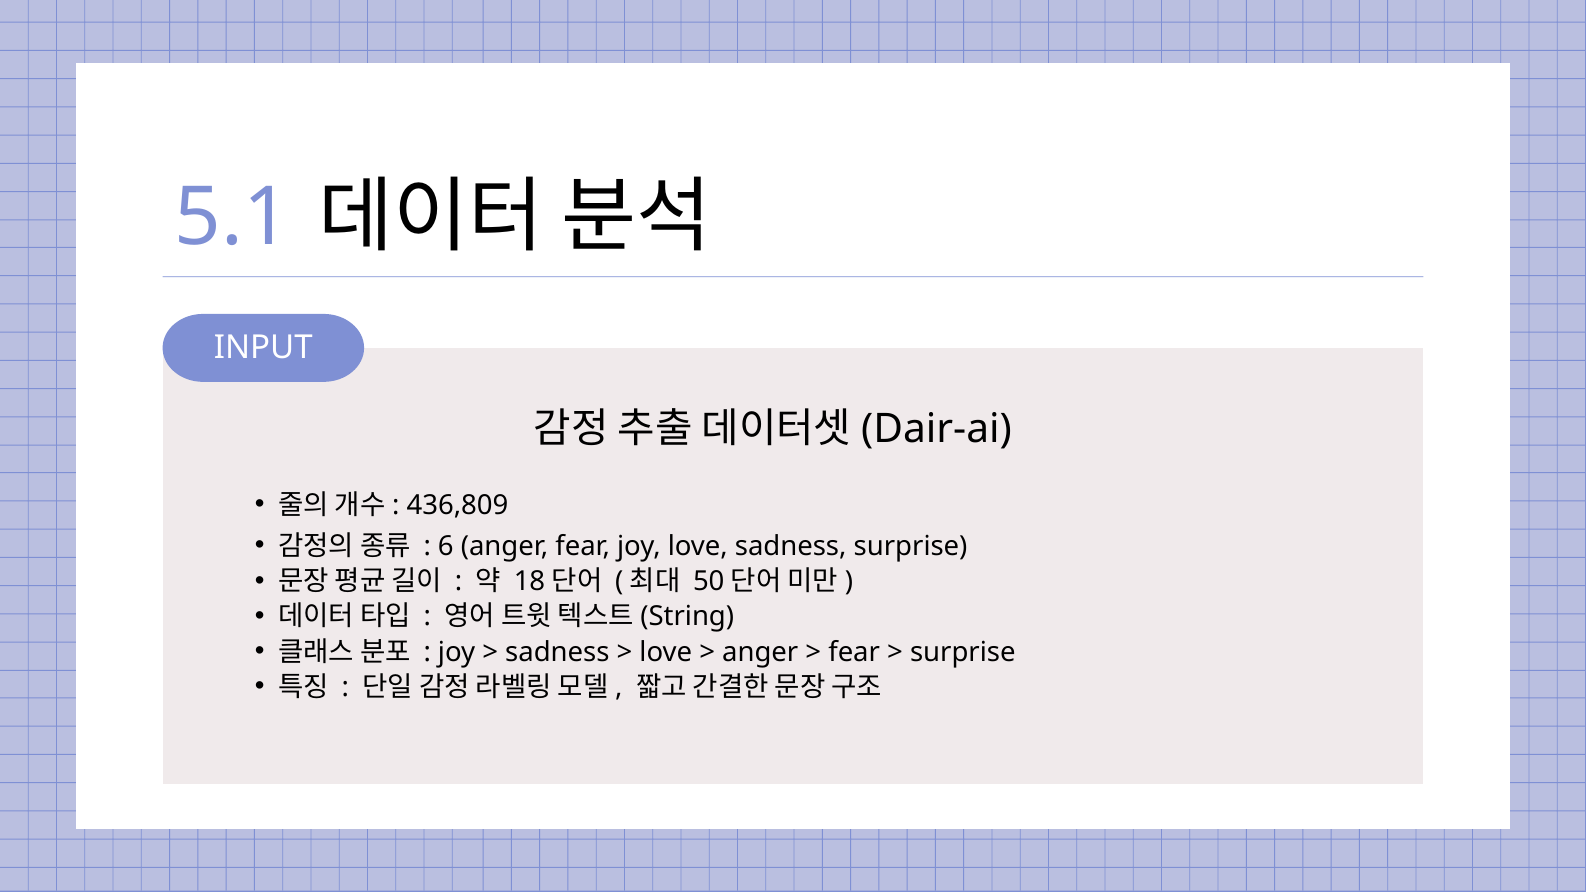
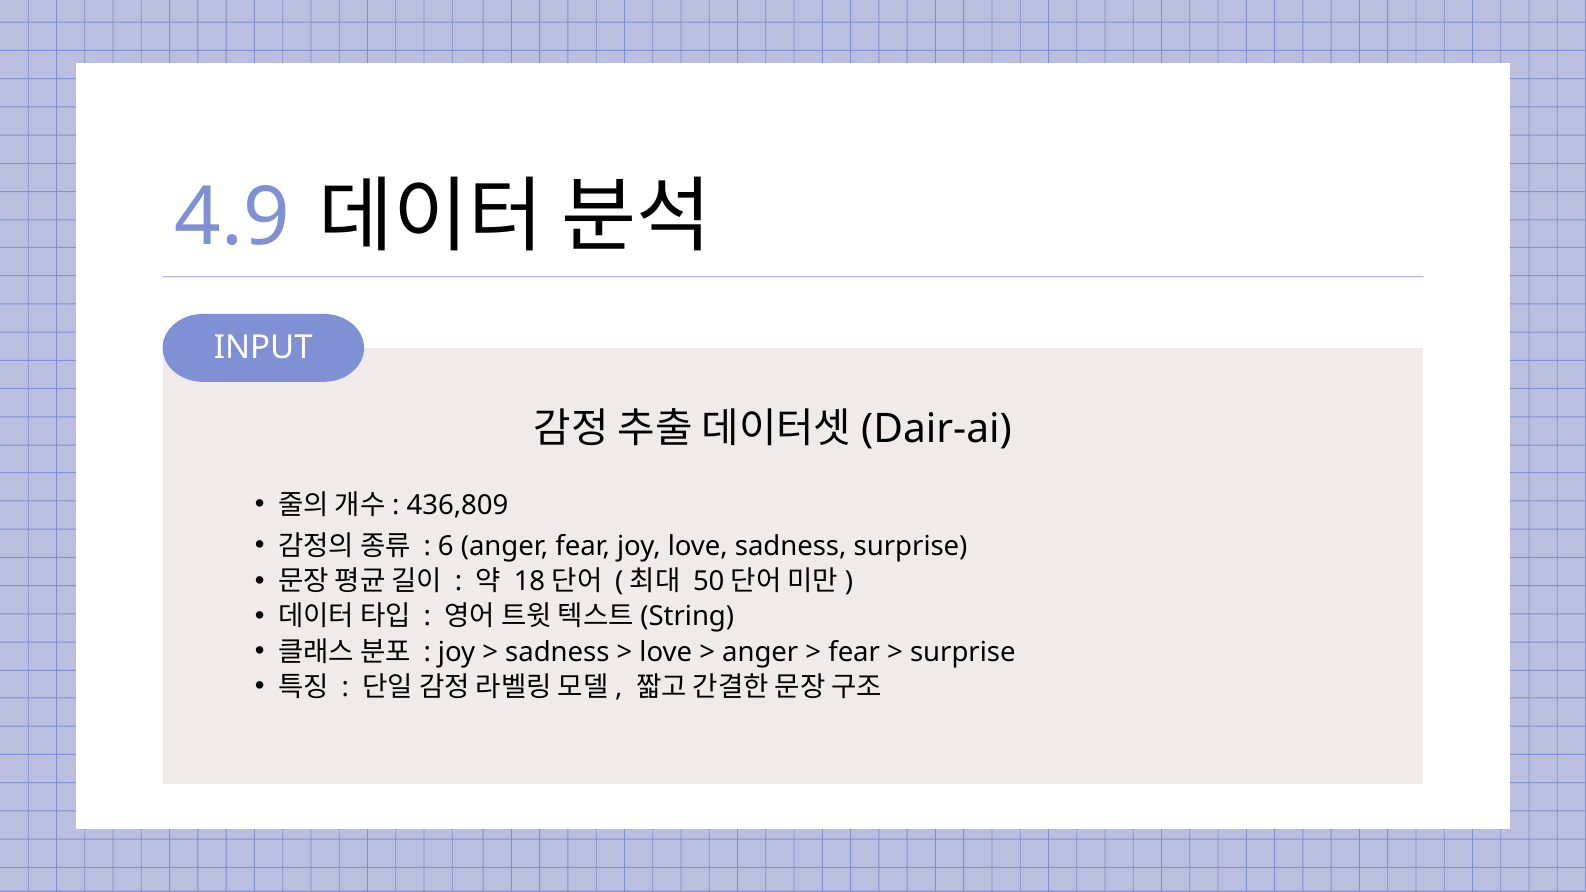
5.1: 5.1 -> 4.9
